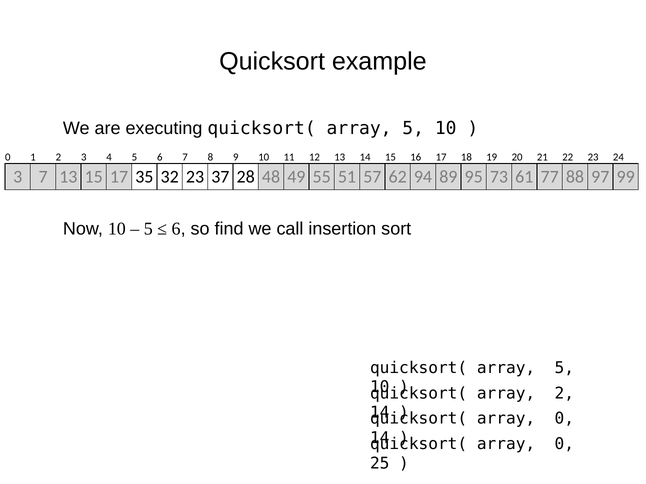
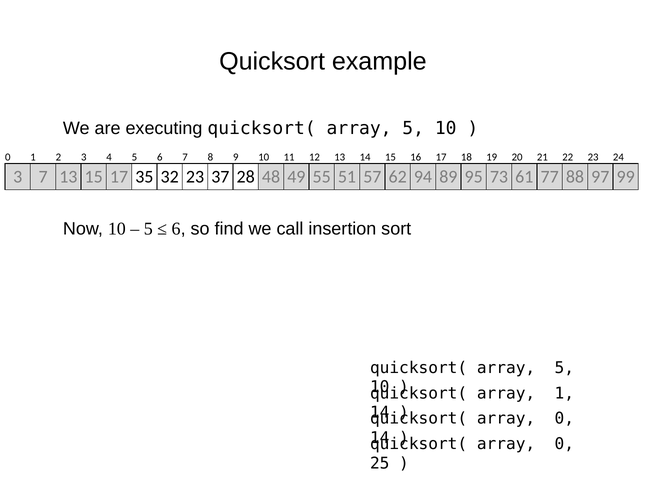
array 2: 2 -> 1
